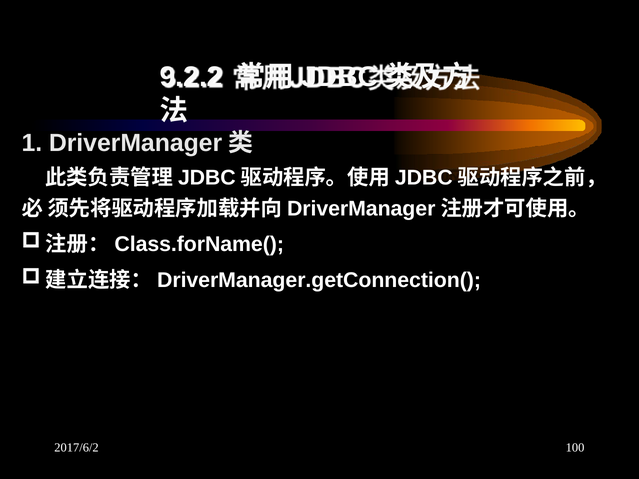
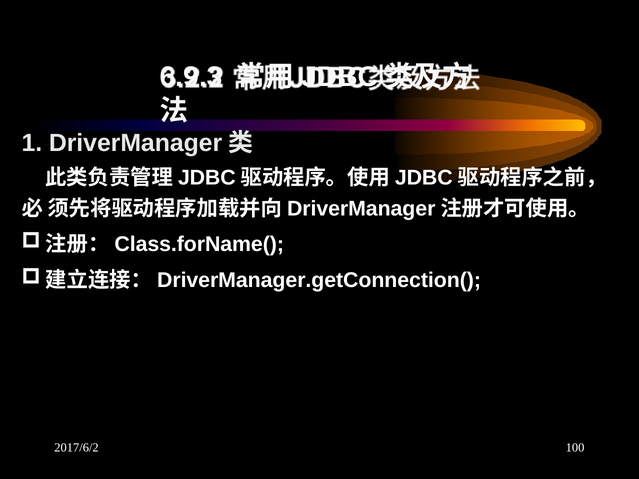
9.2.2: 9.2.2 -> 6.9.3
